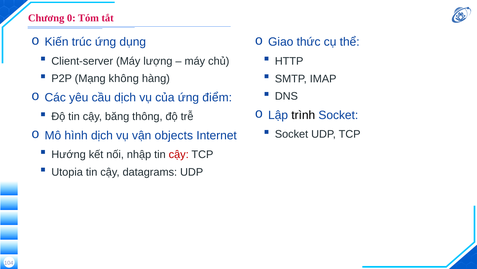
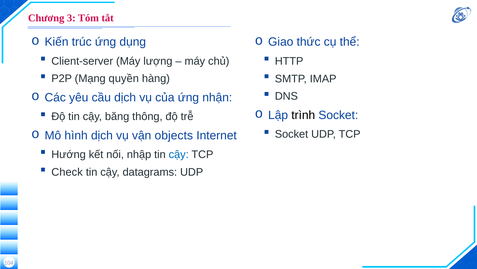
0: 0 -> 3
không: không -> quyền
điểm: điểm -> nhận
cậy at (179, 154) colour: red -> blue
Utopia: Utopia -> Check
